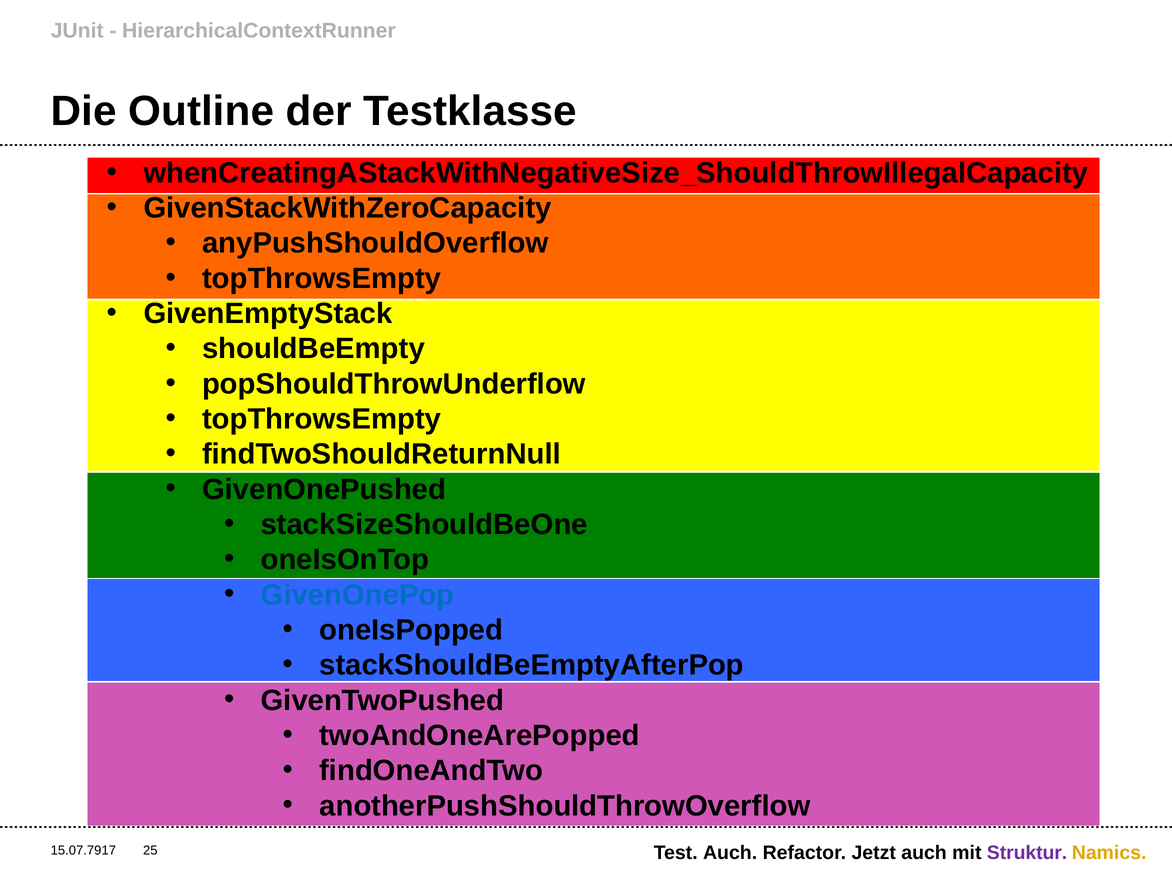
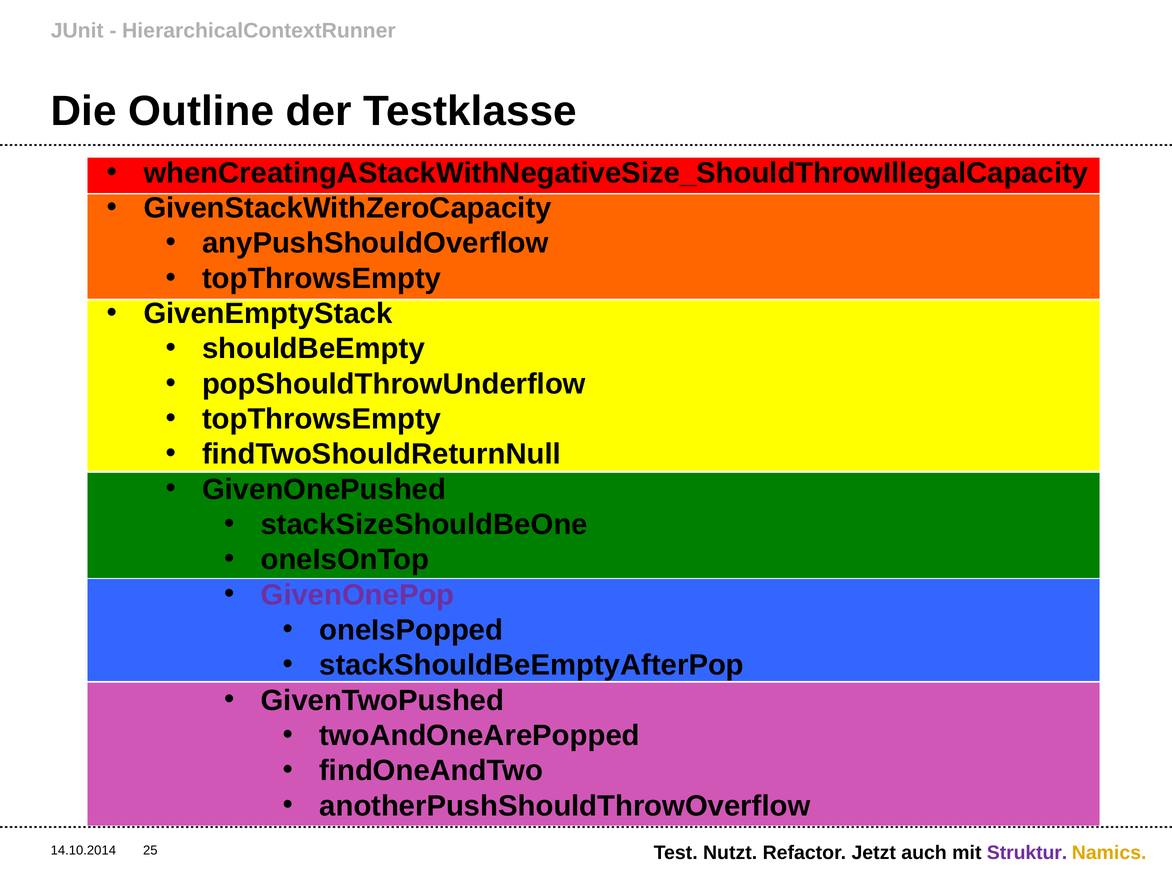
GivenOnePop colour: blue -> purple
15.07.7917: 15.07.7917 -> 14.10.2014
Test Auch: Auch -> Nutzt
